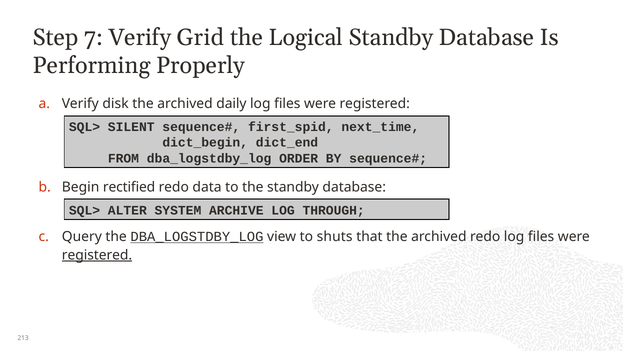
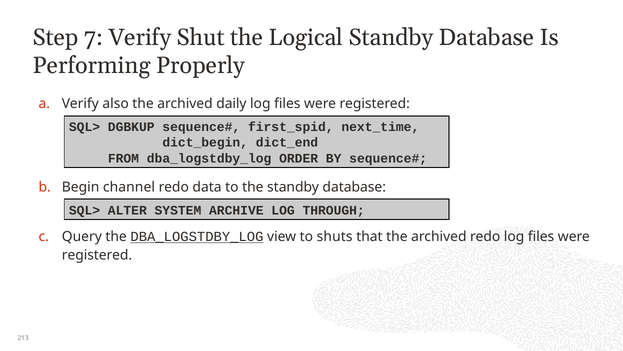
Grid: Grid -> Shut
disk: disk -> also
SILENT: SILENT -> DGBKUP
rectified: rectified -> channel
registered at (97, 255) underline: present -> none
